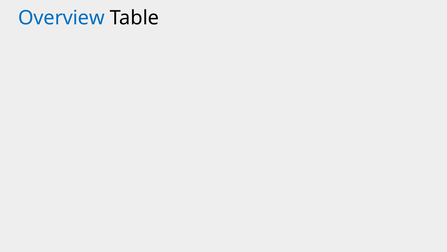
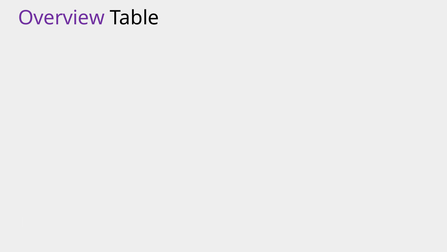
Overview colour: blue -> purple
